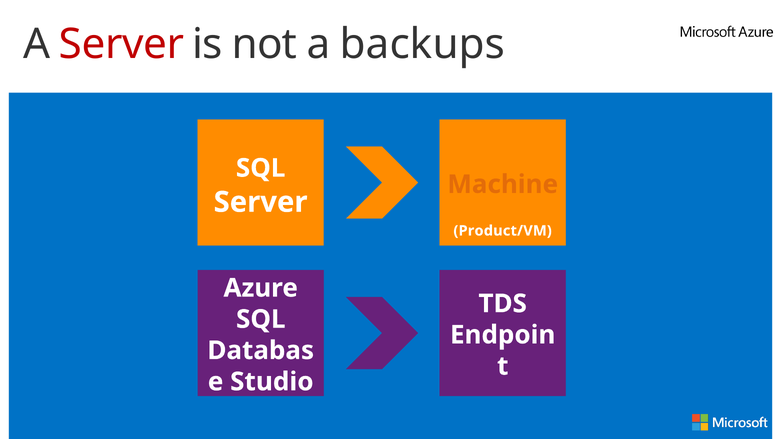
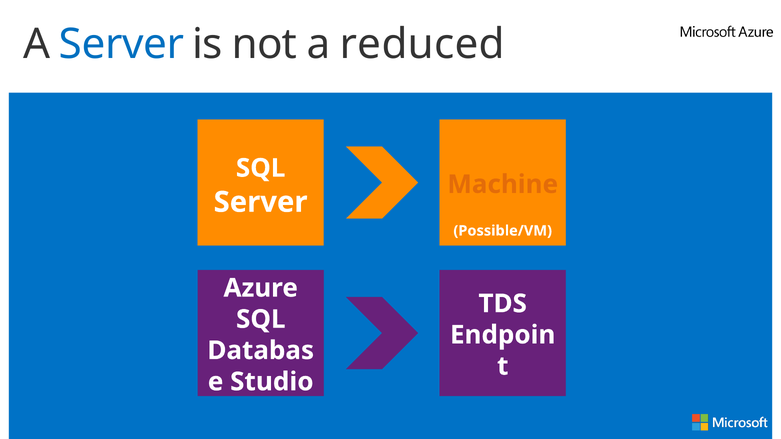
Server at (122, 44) colour: red -> blue
backups: backups -> reduced
Product/VM: Product/VM -> Possible/VM
